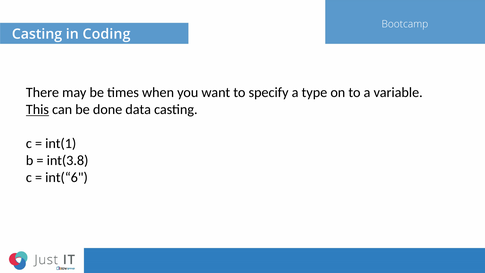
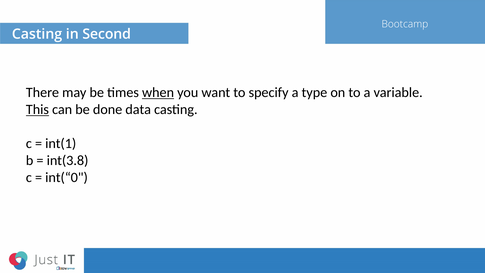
Coding: Coding -> Second
when underline: none -> present
int(“6: int(“6 -> int(“0
